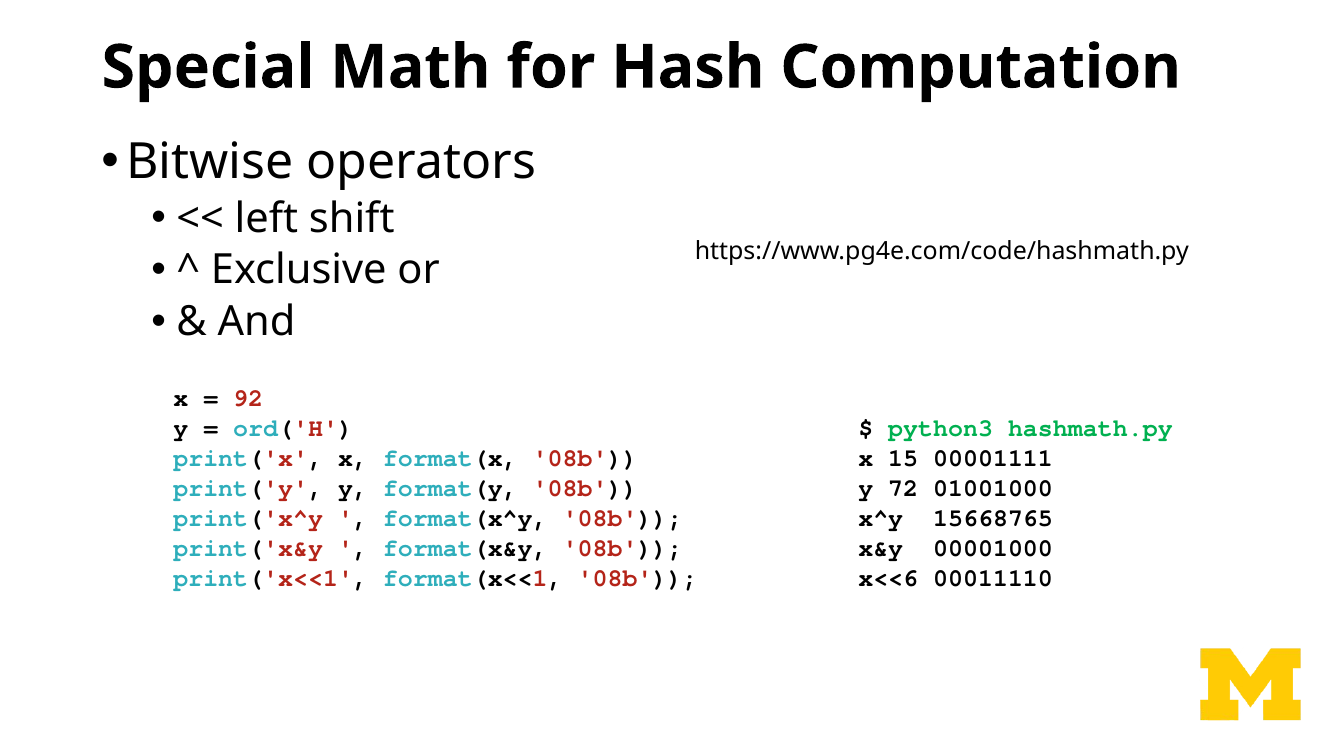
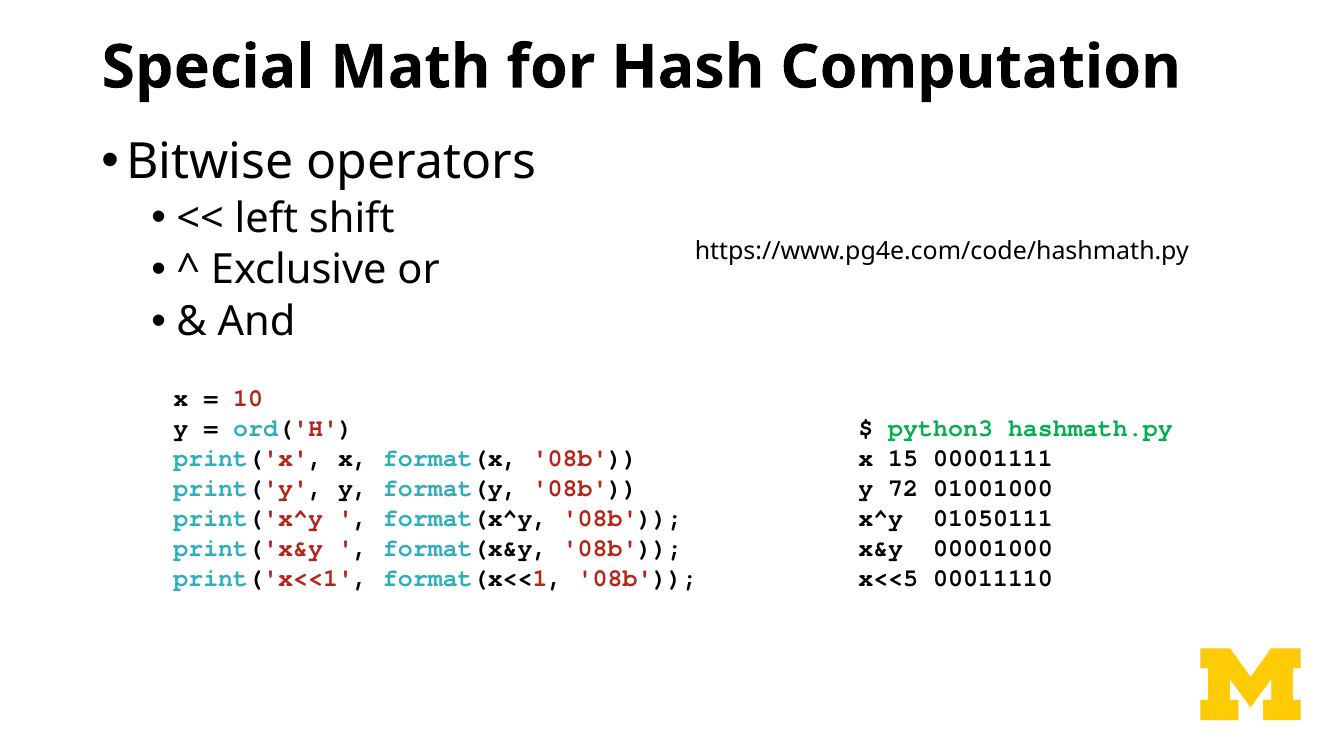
92: 92 -> 10
15668765: 15668765 -> 01050111
x<<6: x<<6 -> x<<5
